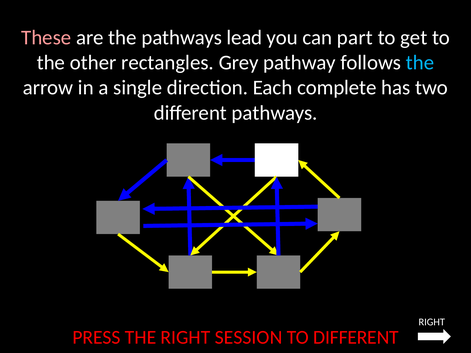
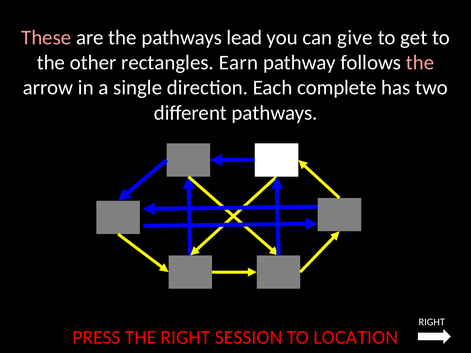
part: part -> give
Grey: Grey -> Earn
the at (420, 63) colour: light blue -> pink
TO DIFFERENT: DIFFERENT -> LOCATION
